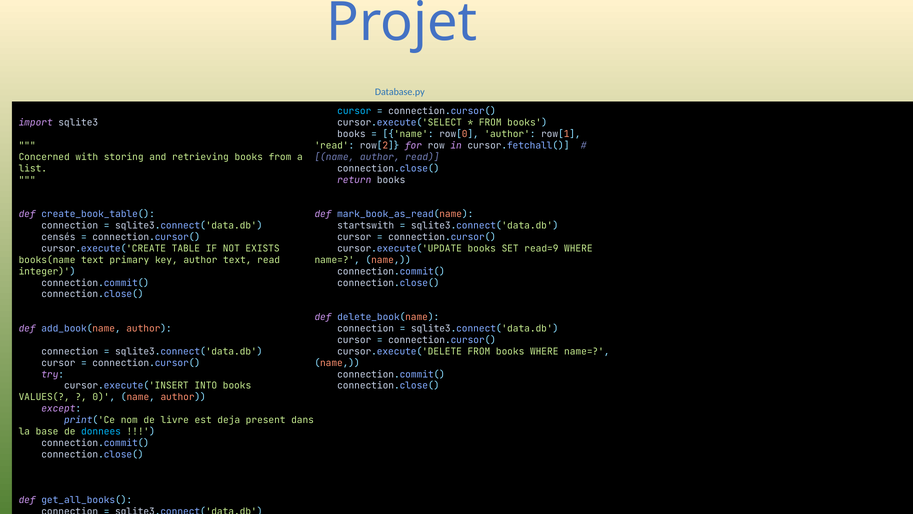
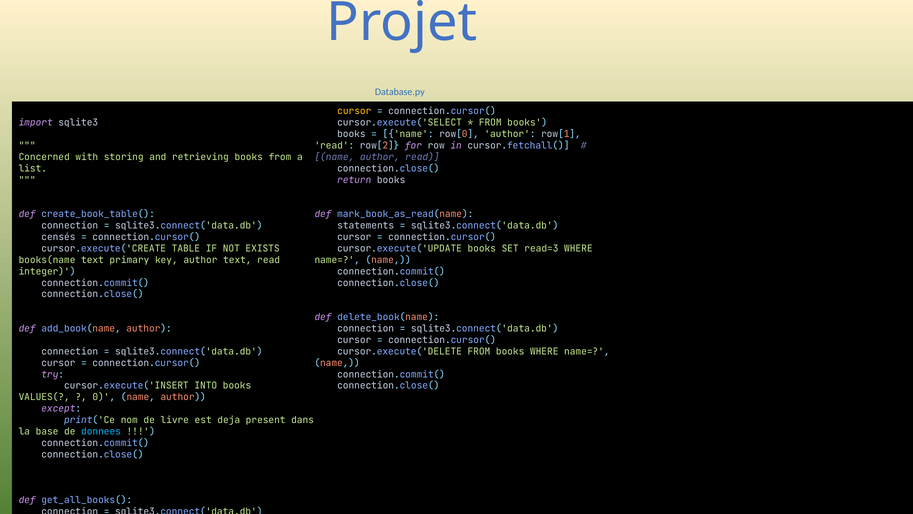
cursor at (354, 111) colour: light blue -> yellow
startswith: startswith -> statements
read=9: read=9 -> read=3
